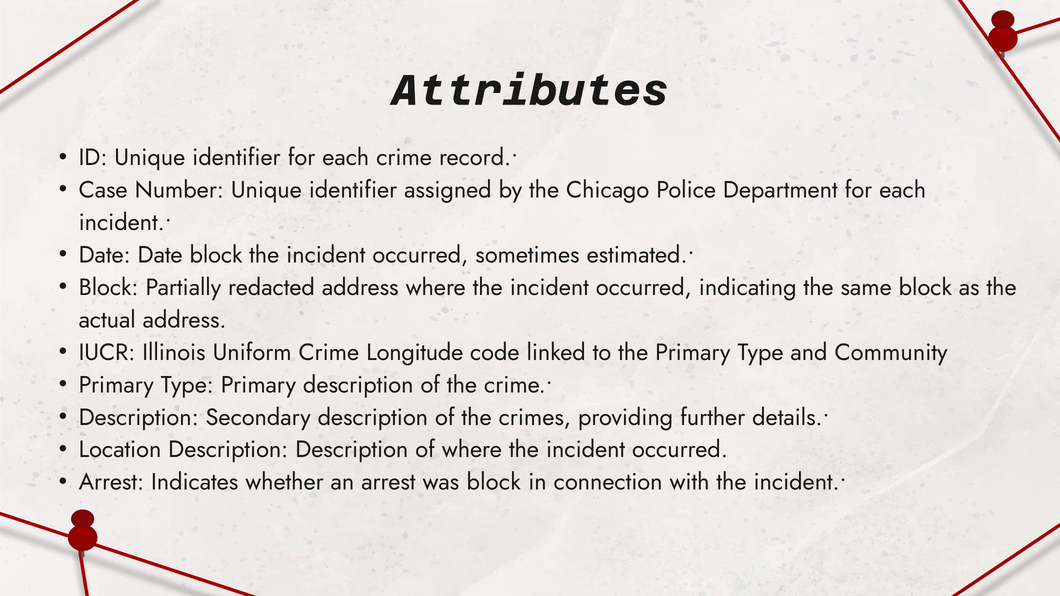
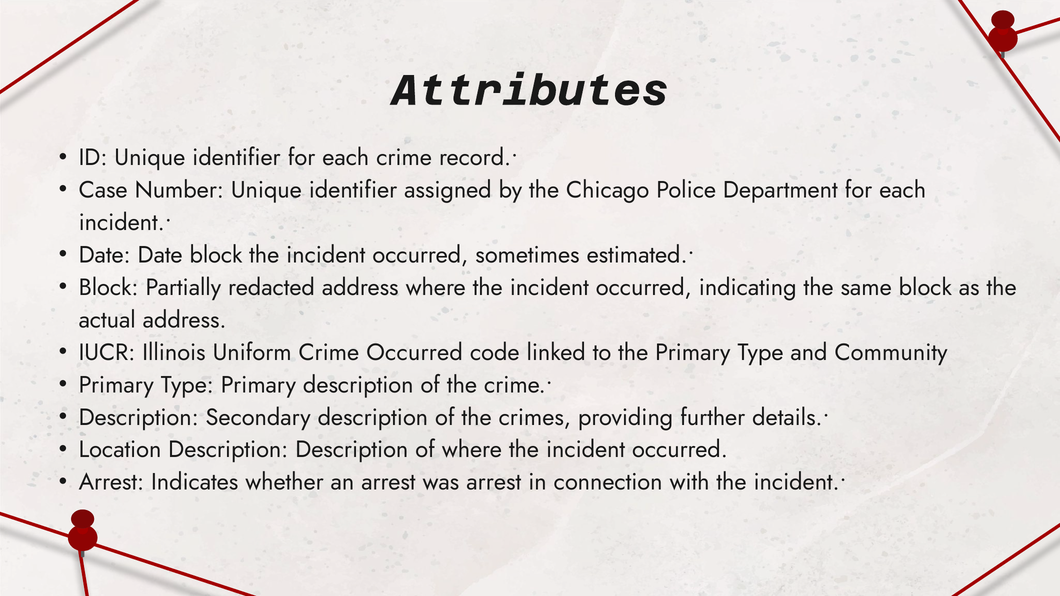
Crime Longitude: Longitude -> Occurred
was block: block -> arrest
